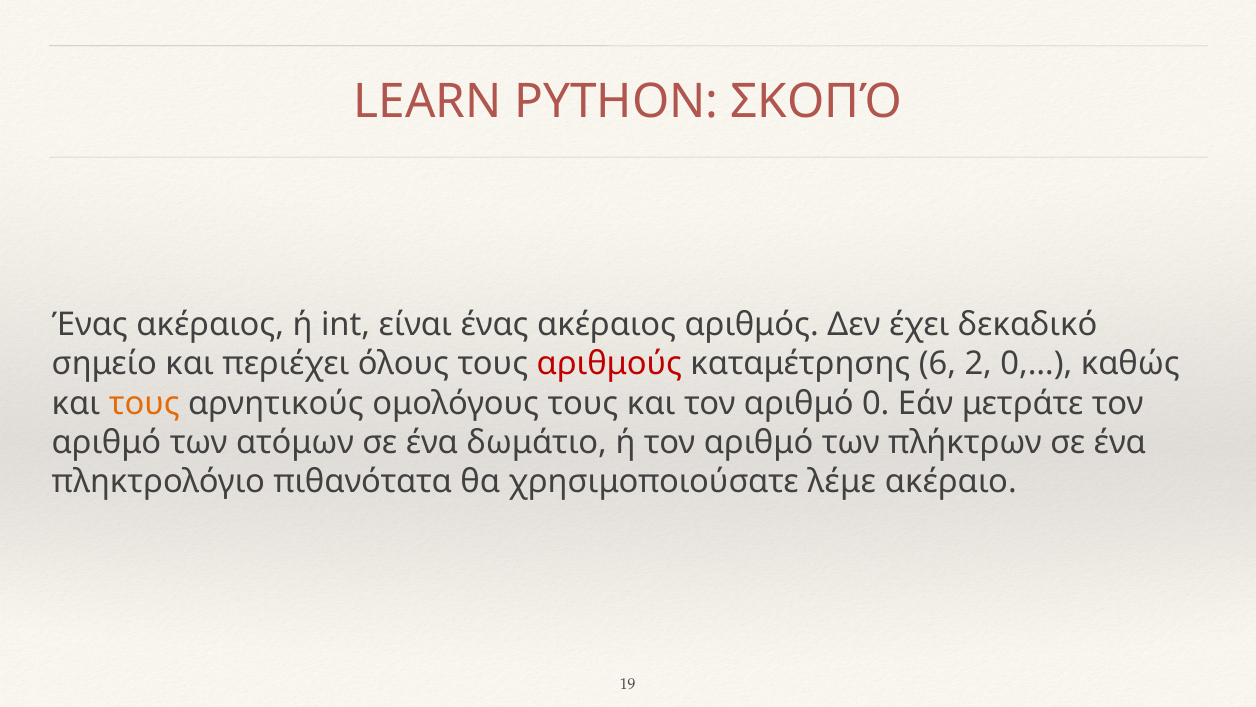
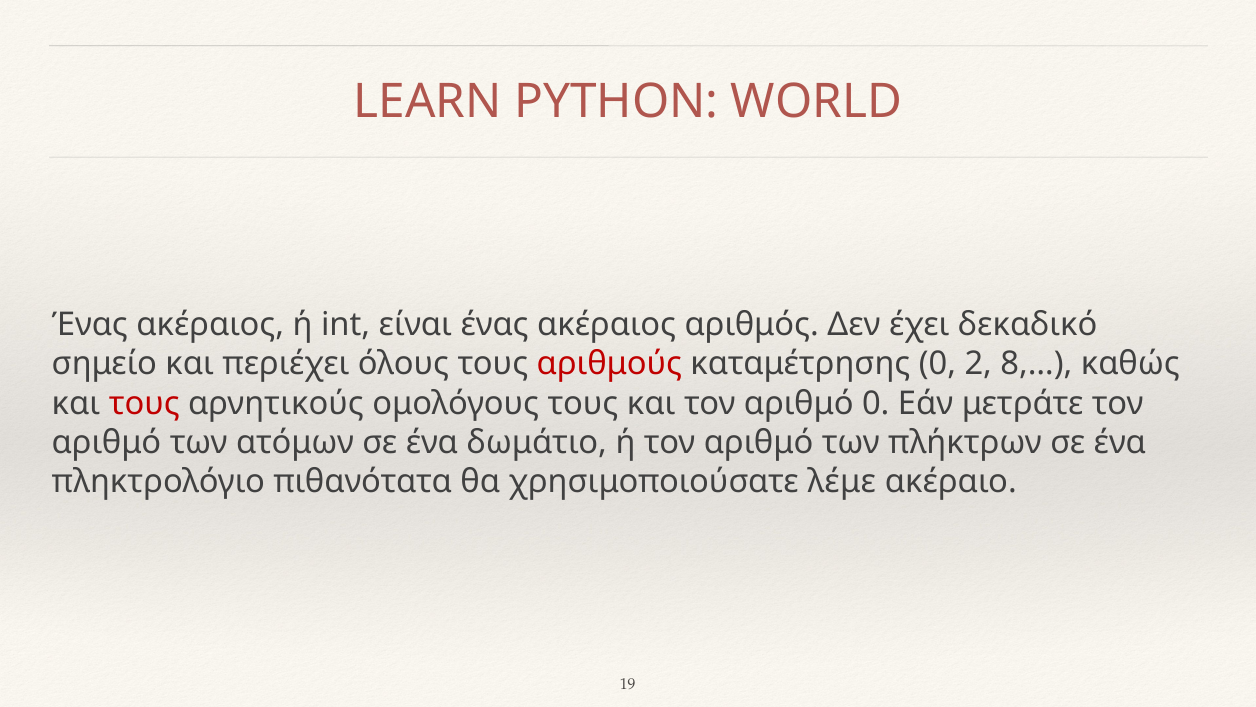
ΣΚΟΠΌ: ΣΚΟΠΌ -> WORLD
καταμέτρησης 6: 6 -> 0
0,…: 0,… -> 8,…
τους at (144, 403) colour: orange -> red
